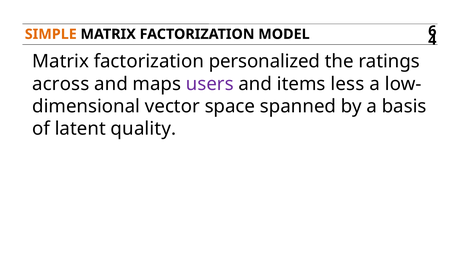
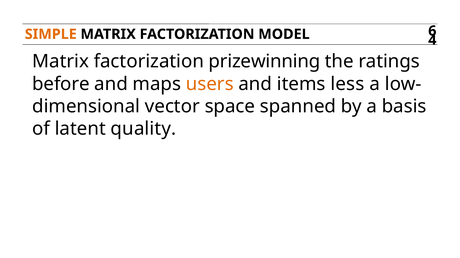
personalized: personalized -> prizewinning
across: across -> before
users colour: purple -> orange
